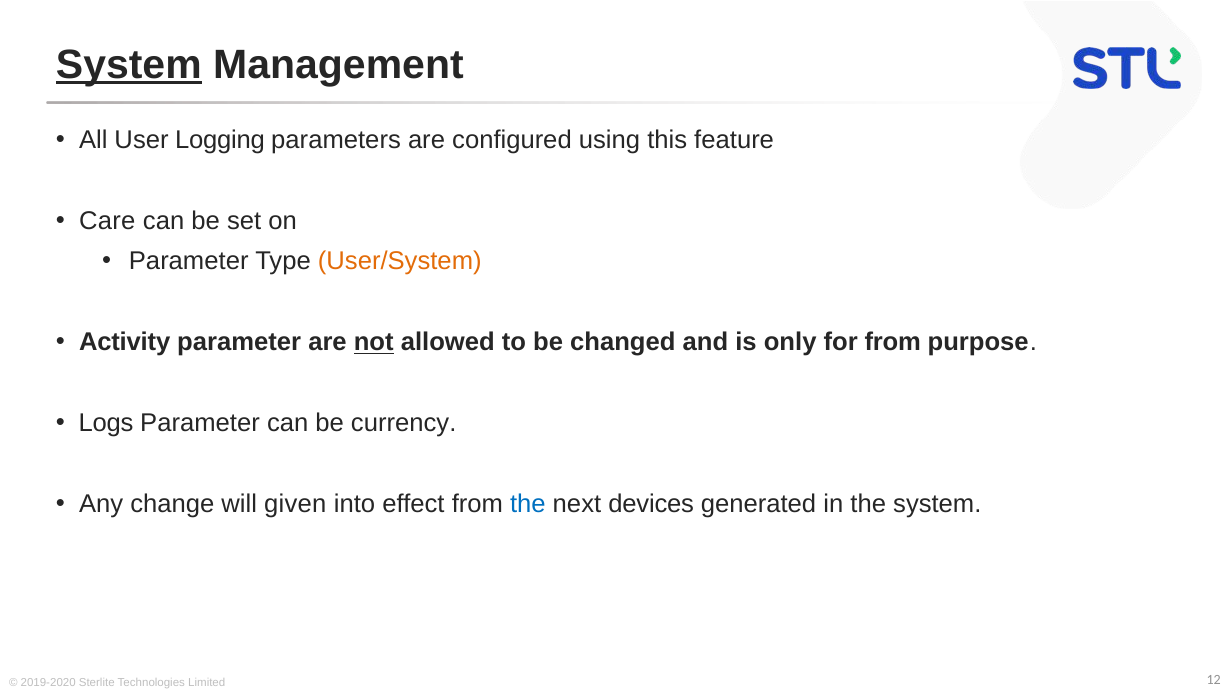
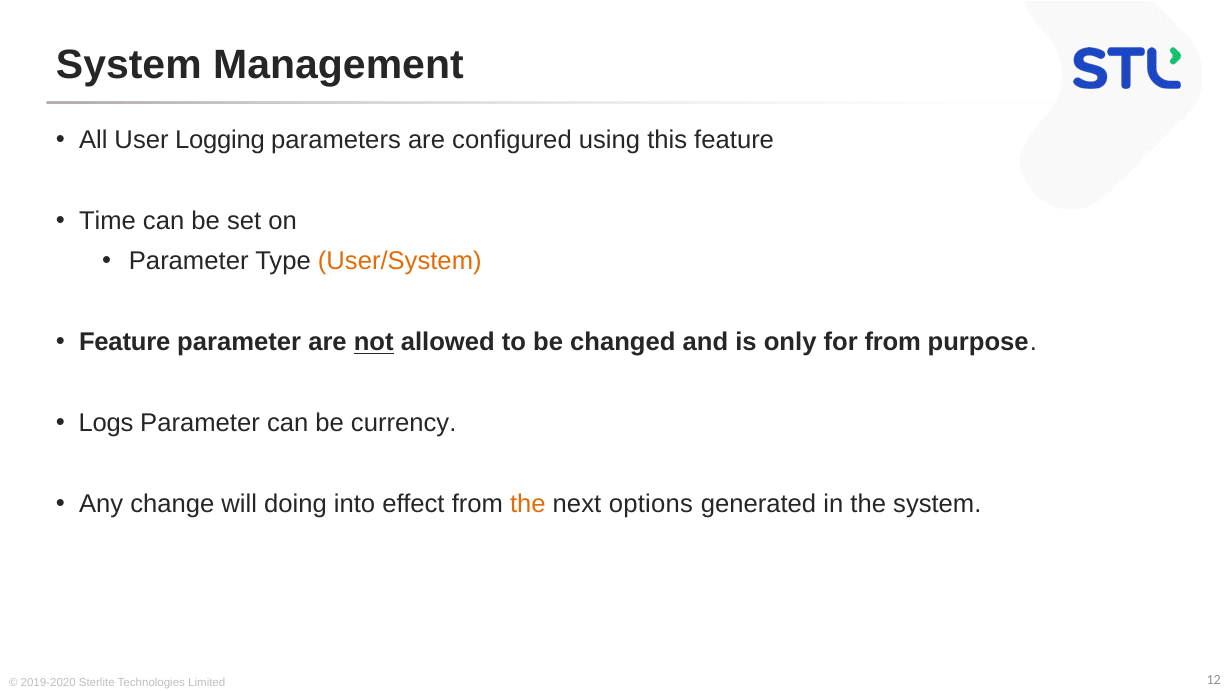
System at (129, 65) underline: present -> none
Care: Care -> Time
Activity at (125, 343): Activity -> Feature
given: given -> doing
the at (528, 505) colour: blue -> orange
devices: devices -> options
